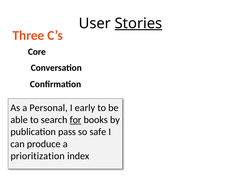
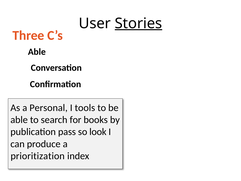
Core at (37, 52): Core -> Able
early: early -> tools
for underline: present -> none
safe: safe -> look
